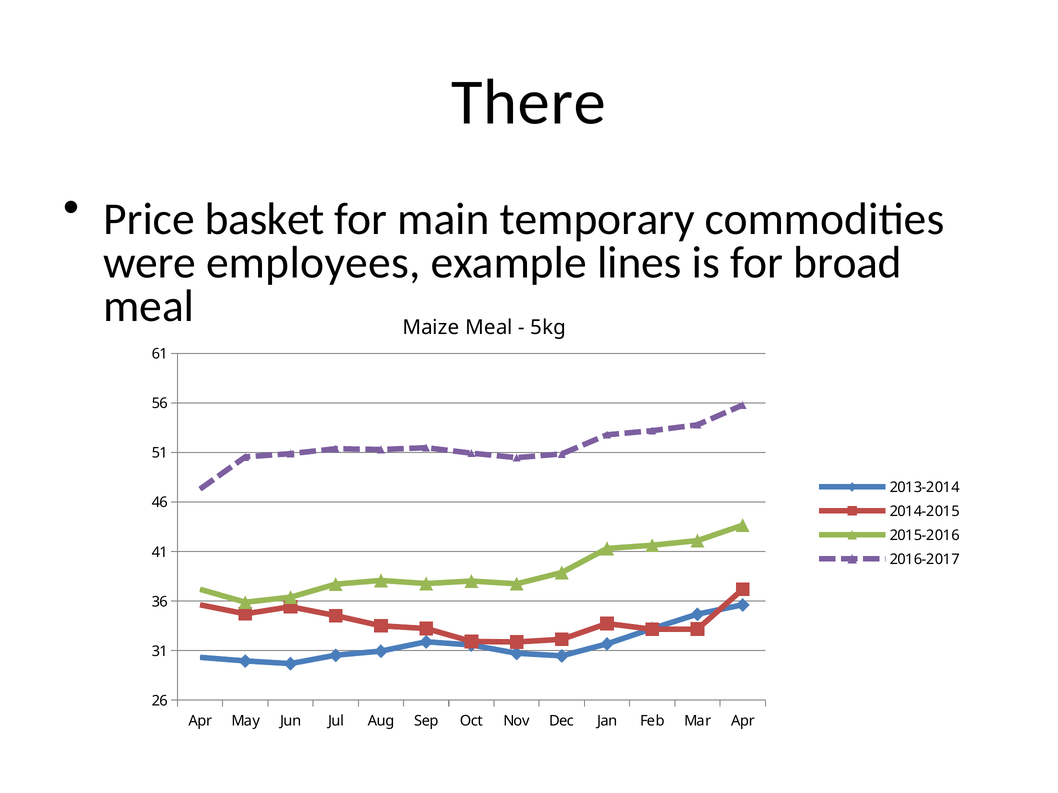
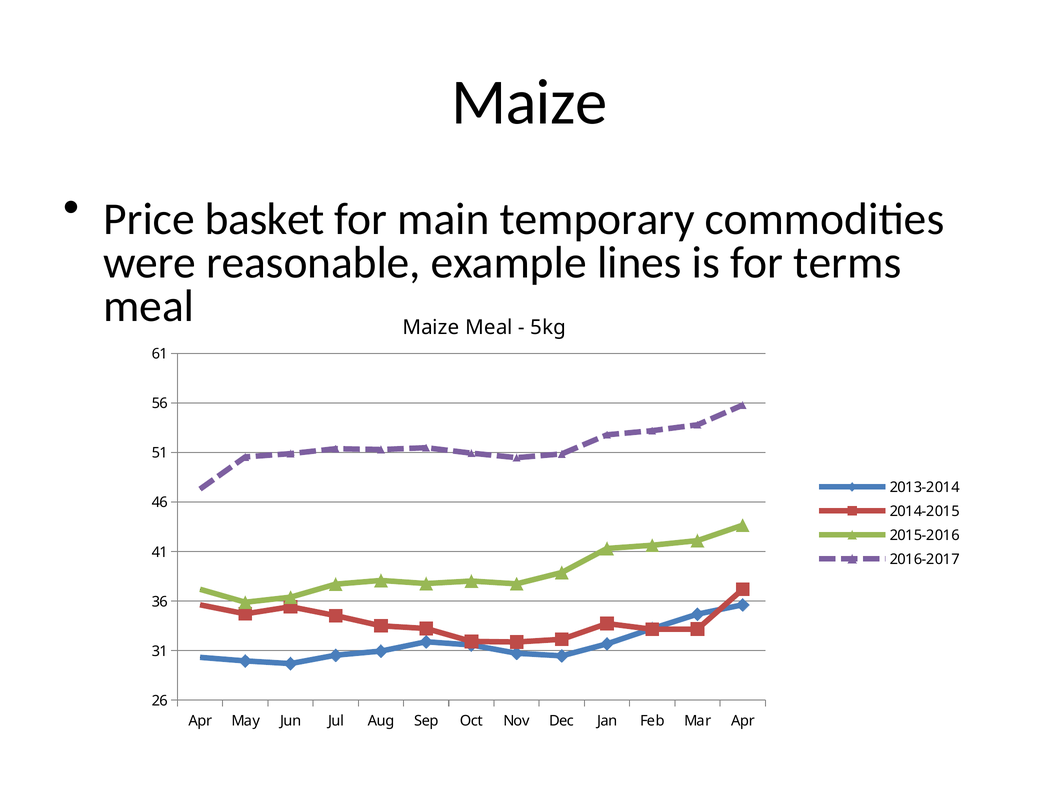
There at (529, 102): There -> Maize
employees: employees -> reasonable
broad: broad -> terms
